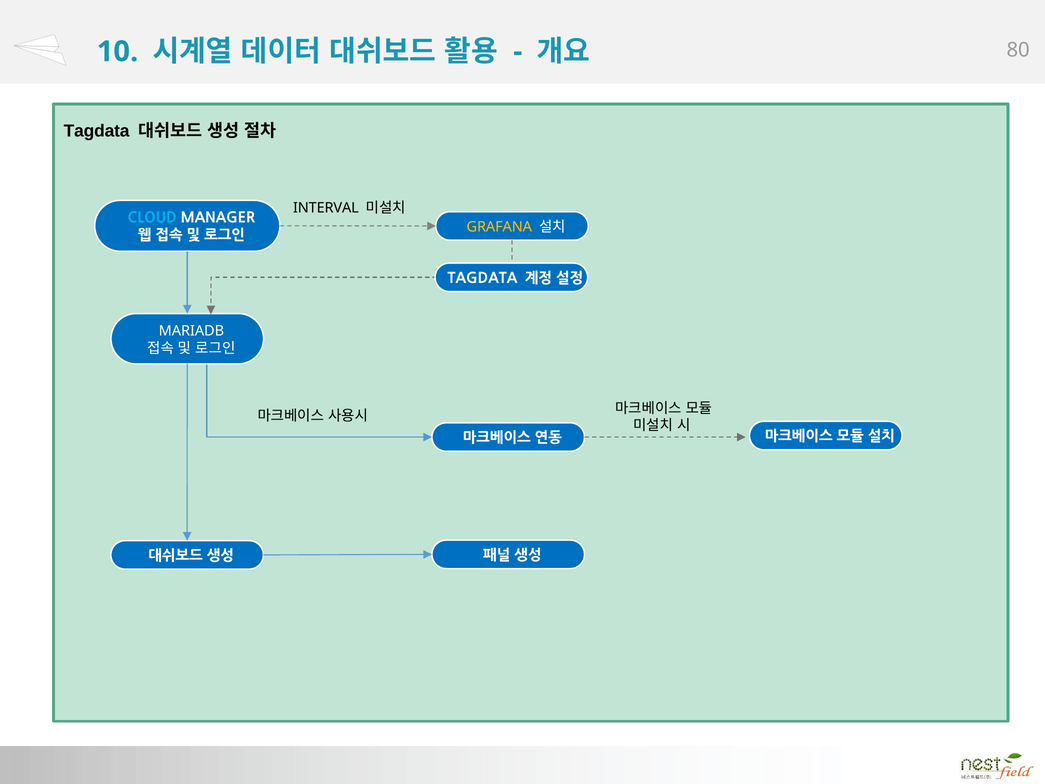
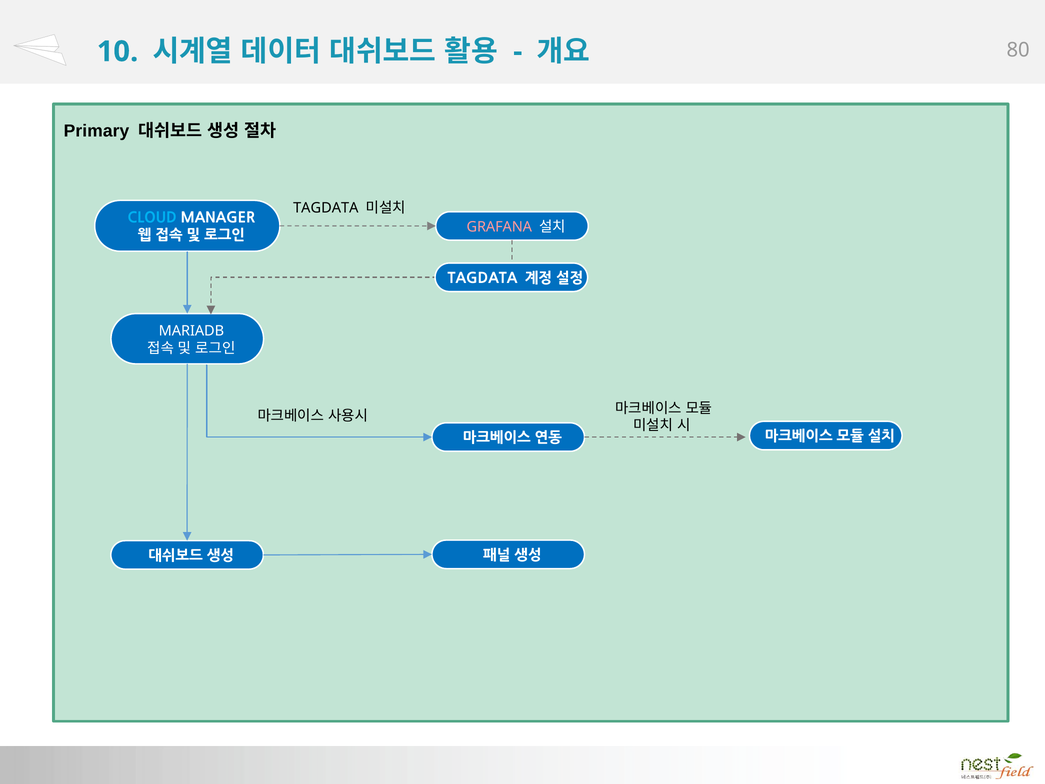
Tagdata at (97, 131): Tagdata -> Primary
INTERVAL at (326, 208): INTERVAL -> TAGDATA
GRAFANA colour: yellow -> pink
